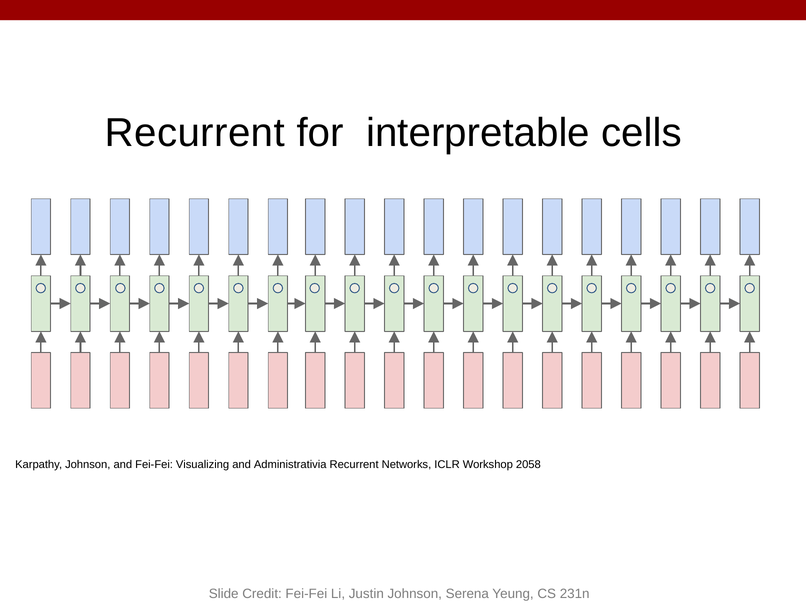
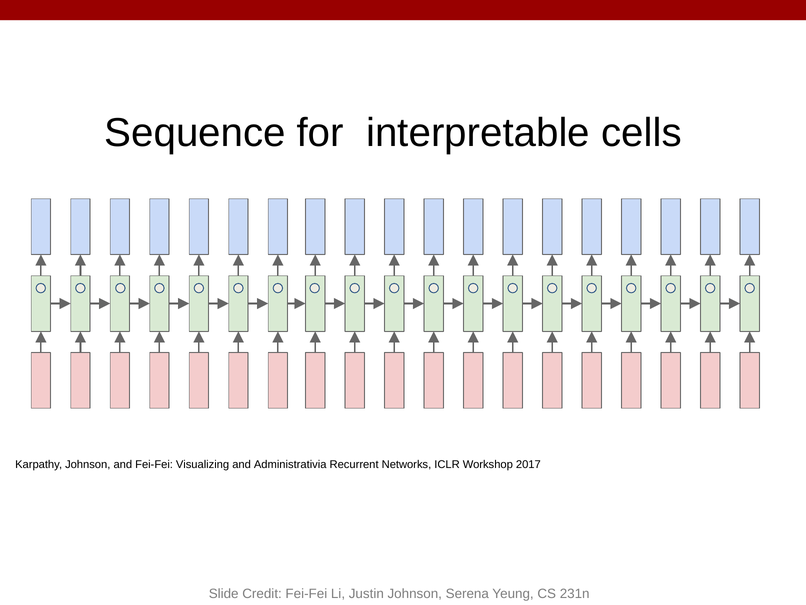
Recurrent at (195, 133): Recurrent -> Sequence
2058: 2058 -> 2017
